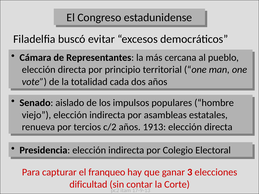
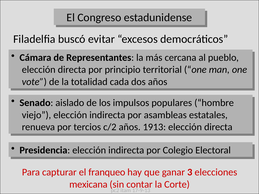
dificultad: dificultad -> mexicana
